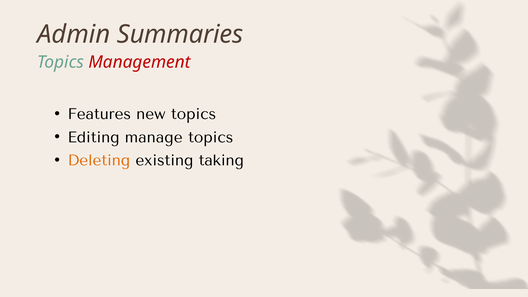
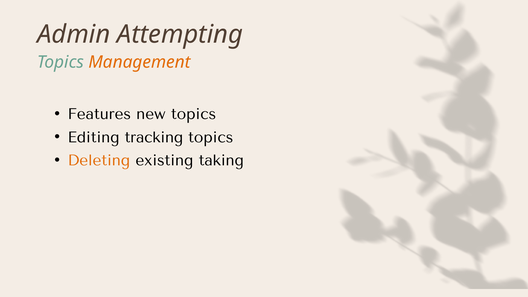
Summaries: Summaries -> Attempting
Management colour: red -> orange
manage: manage -> tracking
